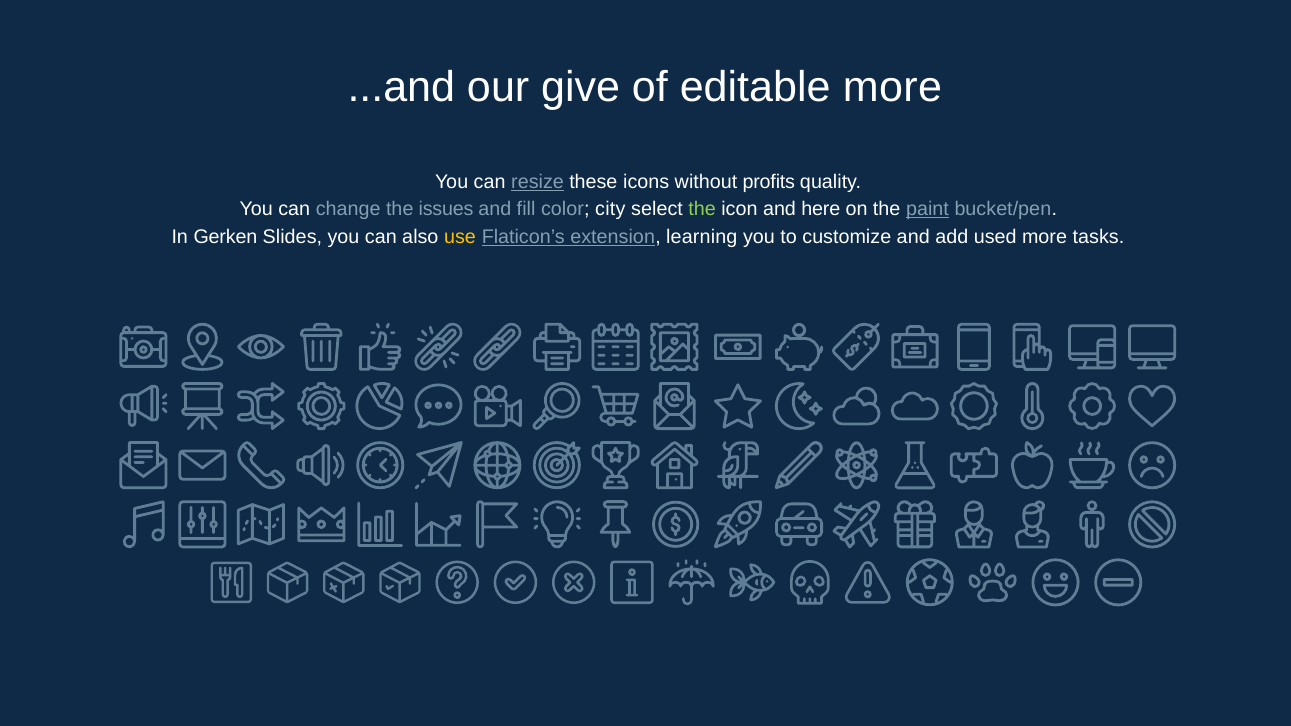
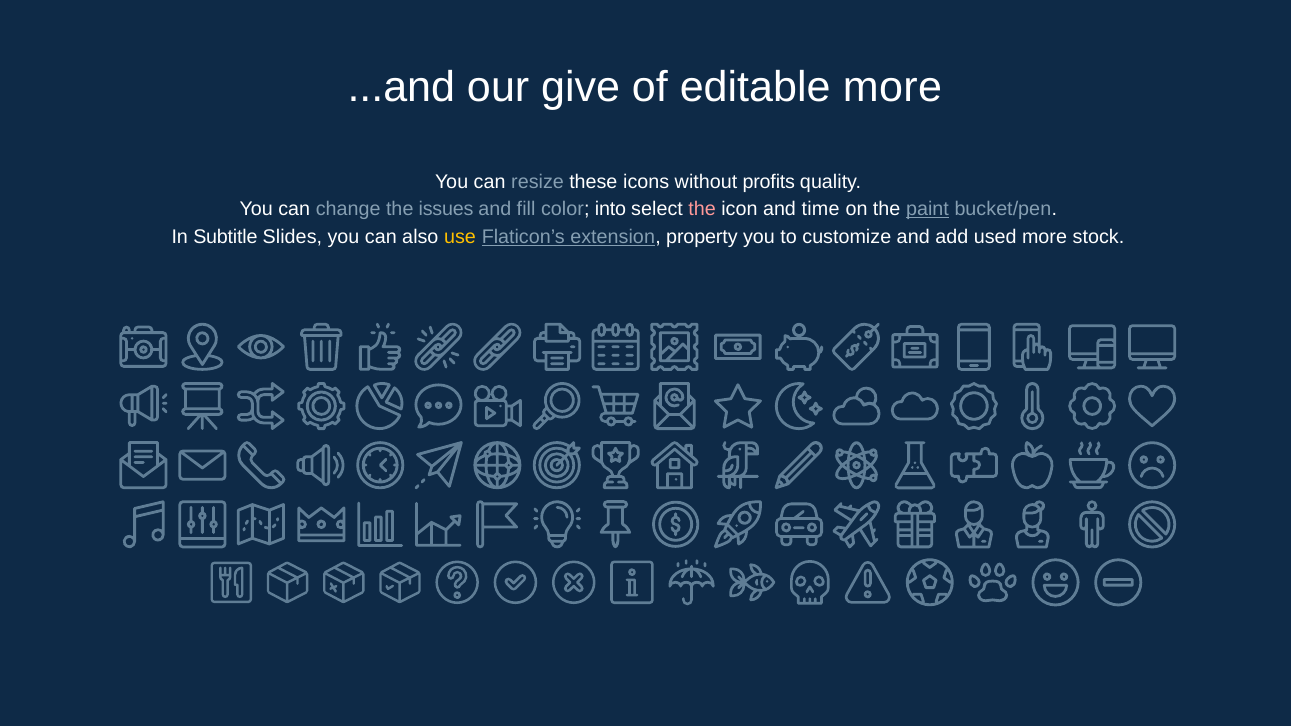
resize underline: present -> none
city: city -> into
the at (702, 209) colour: light green -> pink
here: here -> time
Gerken: Gerken -> Subtitle
learning: learning -> property
tasks: tasks -> stock
